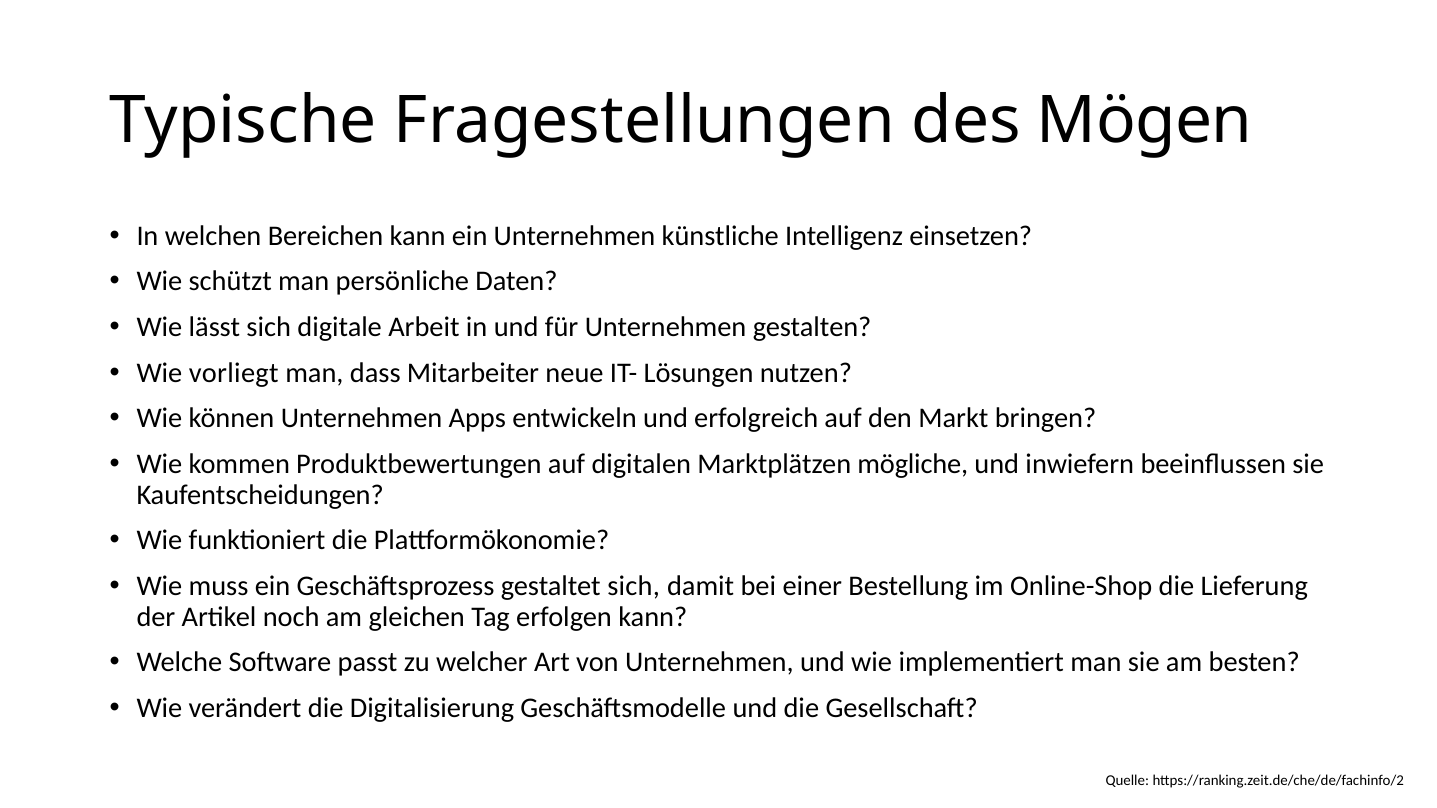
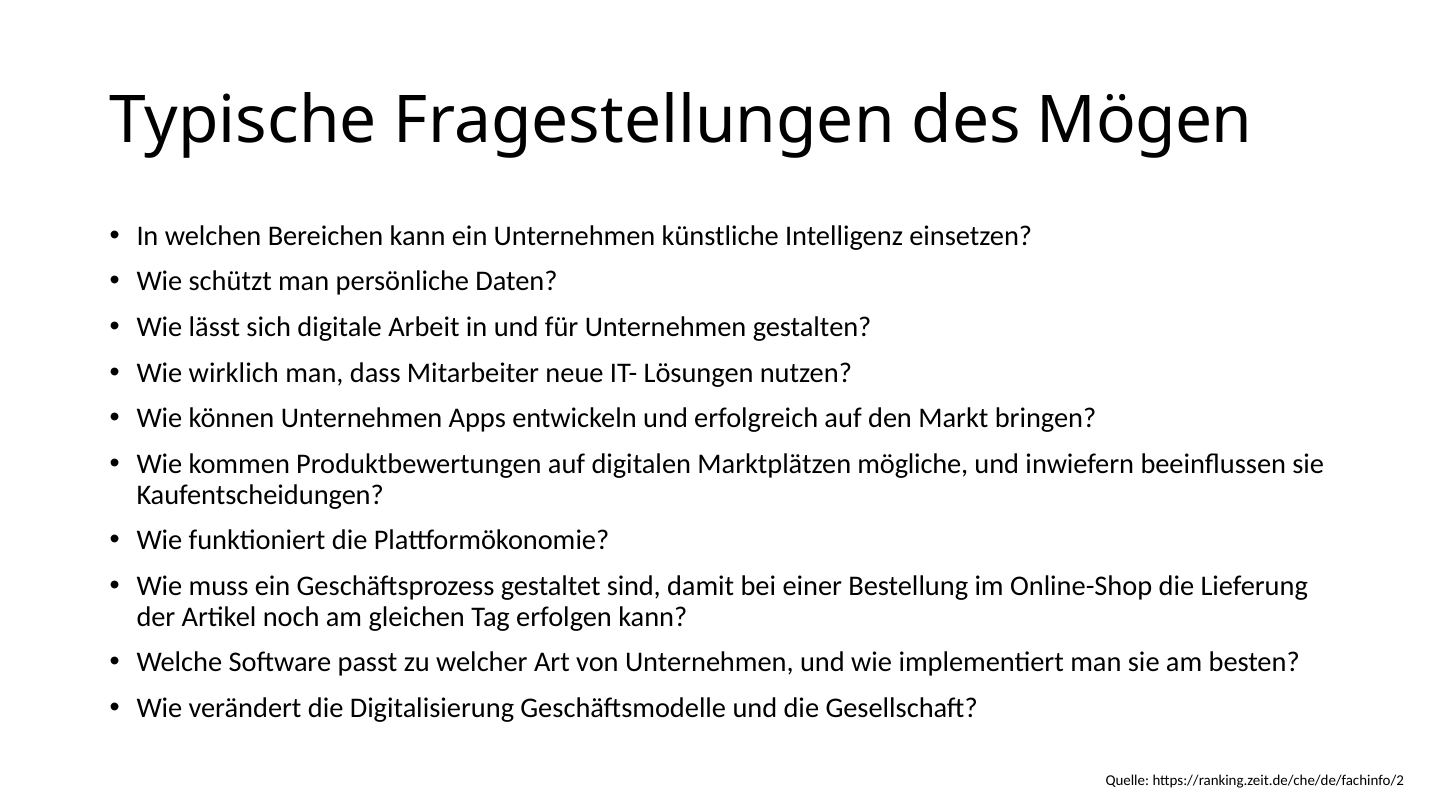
vorliegt: vorliegt -> wirklich
gestaltet sich: sich -> sind
